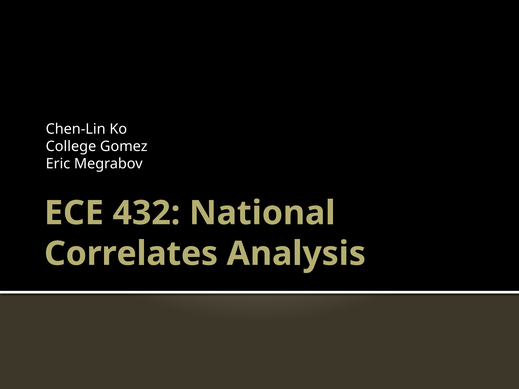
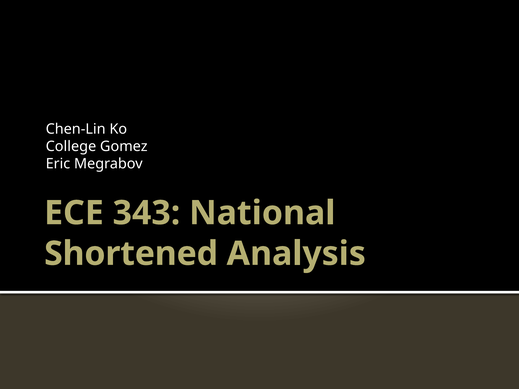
432: 432 -> 343
Correlates: Correlates -> Shortened
